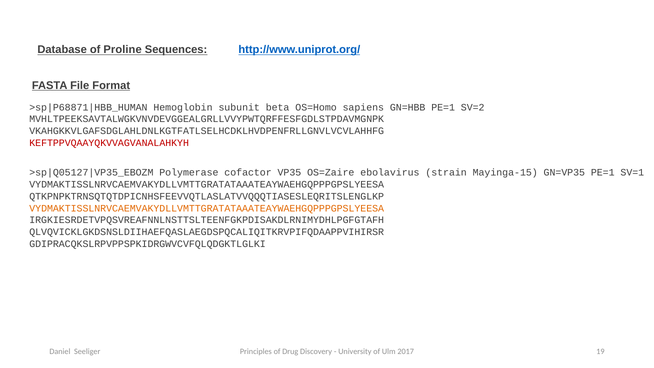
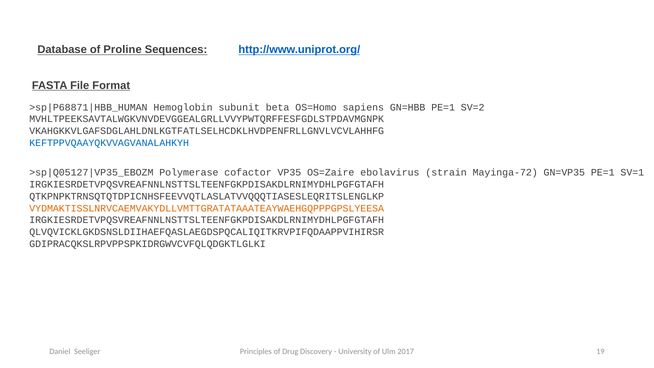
KEFTPPVQAAYQKVVAGVANALAHKYH colour: red -> blue
Mayinga-15: Mayinga-15 -> Mayinga-72
VYDMAKTISSLNRVCAEMVAKYDLLVMTTGRATATAAATEAYWAEHGQPPPGPSLYEESA at (207, 184): VYDMAKTISSLNRVCAEMVAKYDLLVMTTGRATATAAATEAYWAEHGQPPPGPSLYEESA -> IRGKIESRDETVPQSVREAFNNLNSTTSLTEENFGKPDISAKDLRNIMYDHLPGFGTAFH
